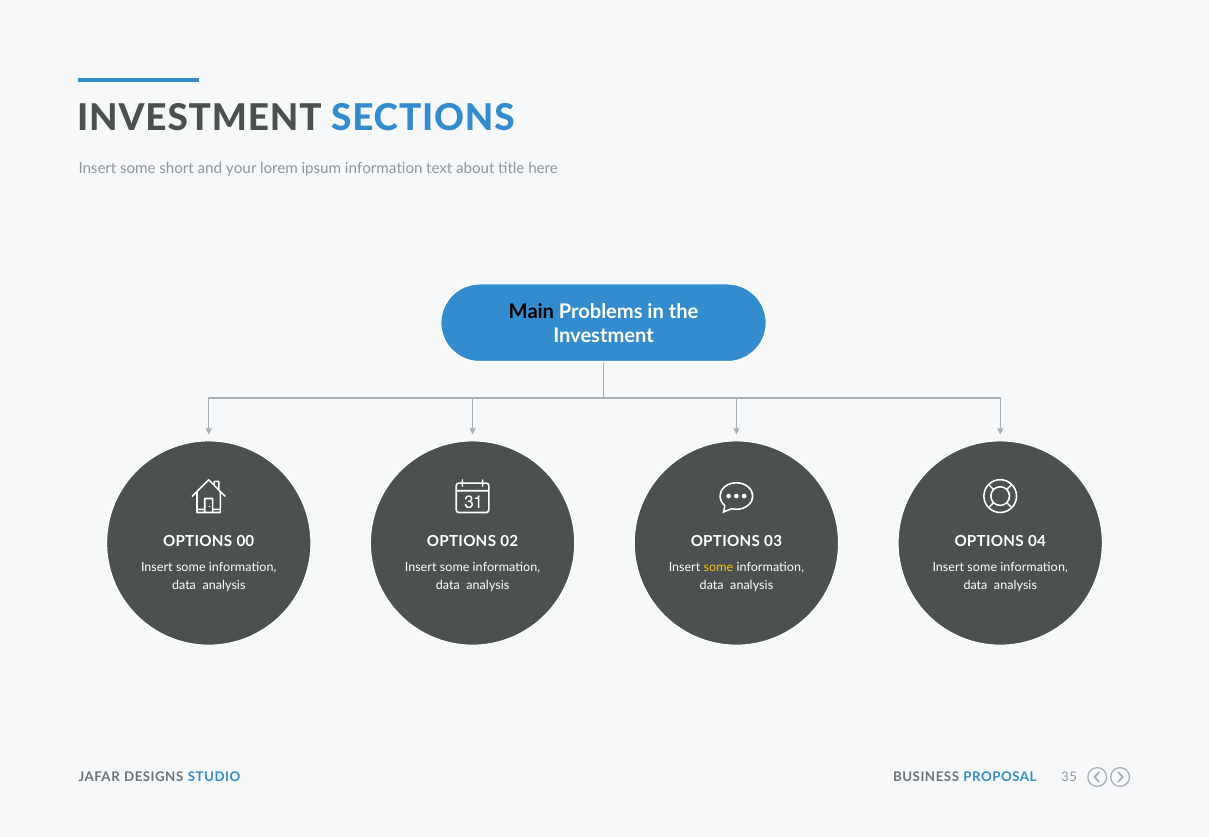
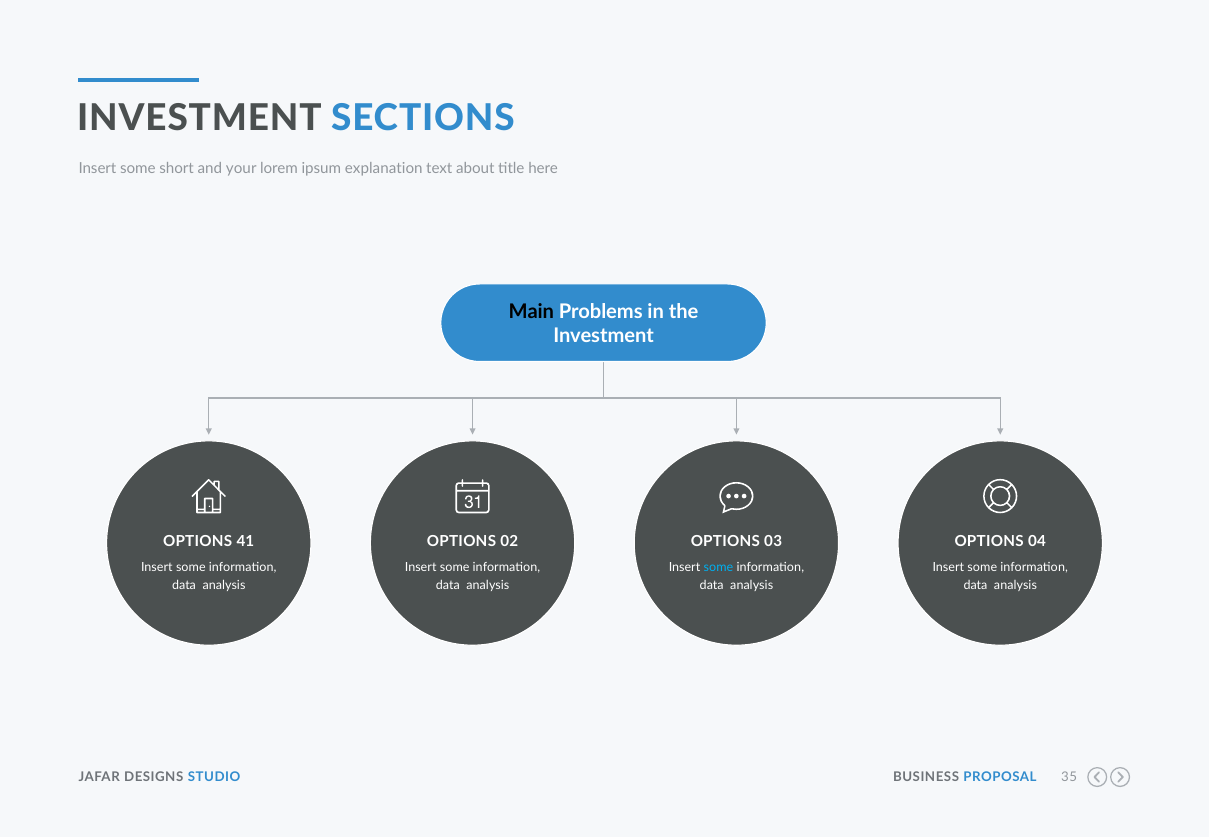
ipsum information: information -> explanation
00: 00 -> 41
some at (719, 567) colour: yellow -> light blue
